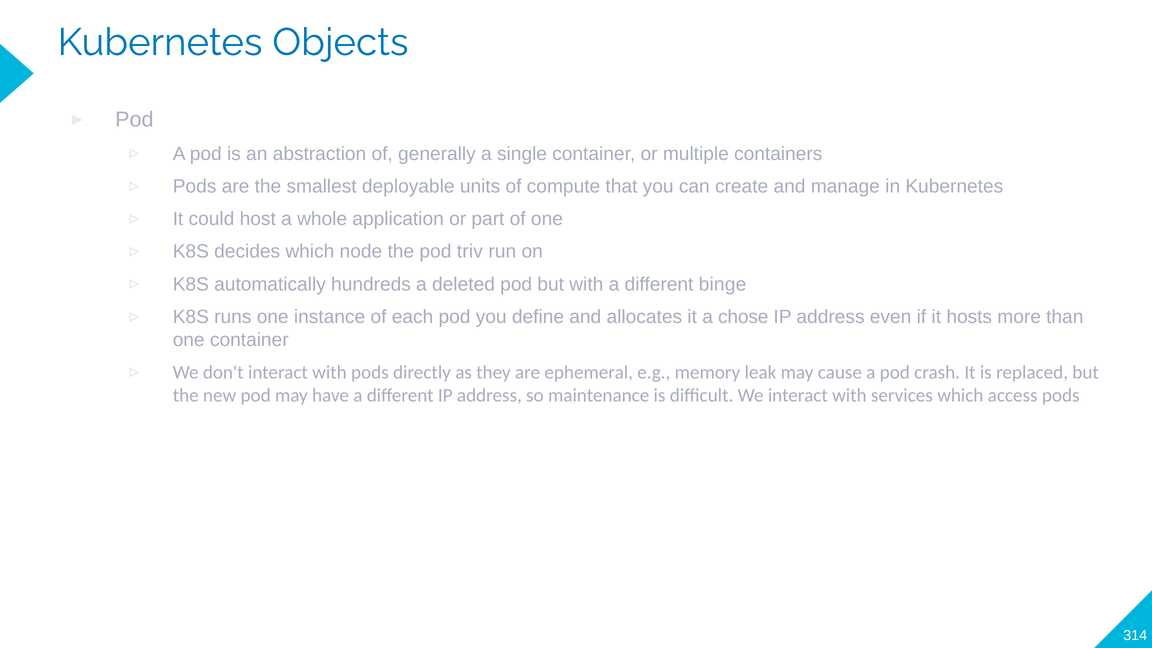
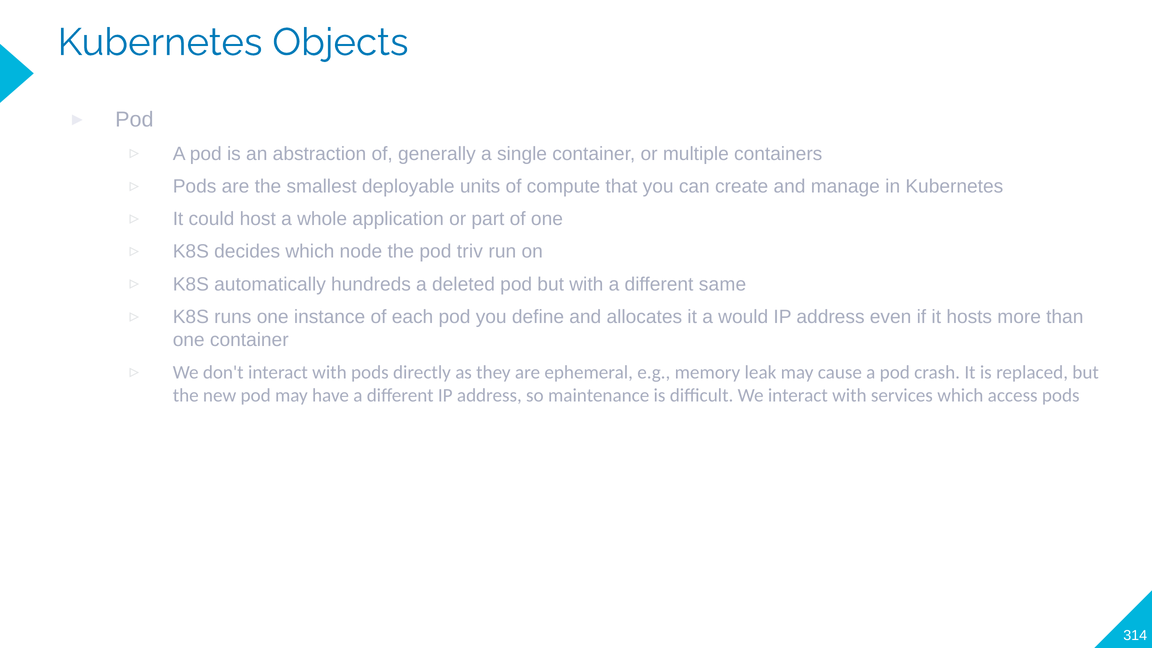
binge: binge -> same
chose: chose -> would
